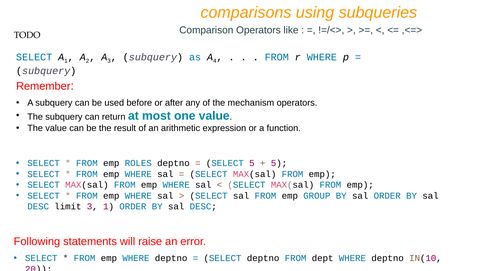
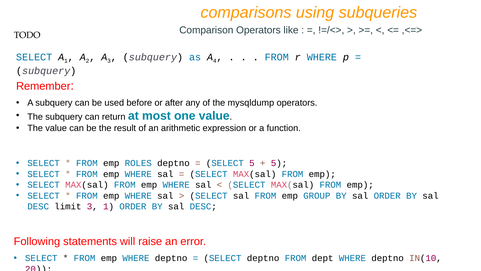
mechanism: mechanism -> mysqldump
